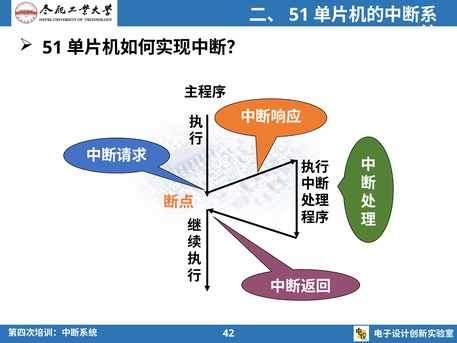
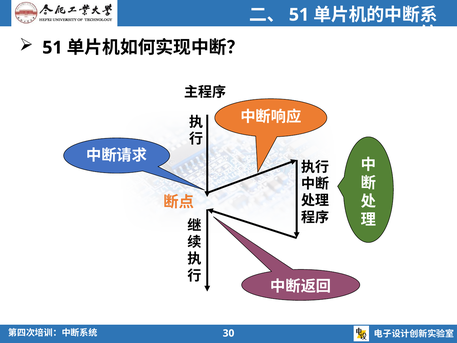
42: 42 -> 30
